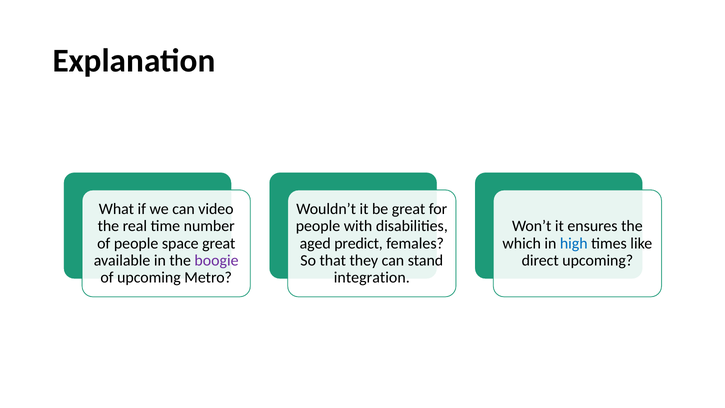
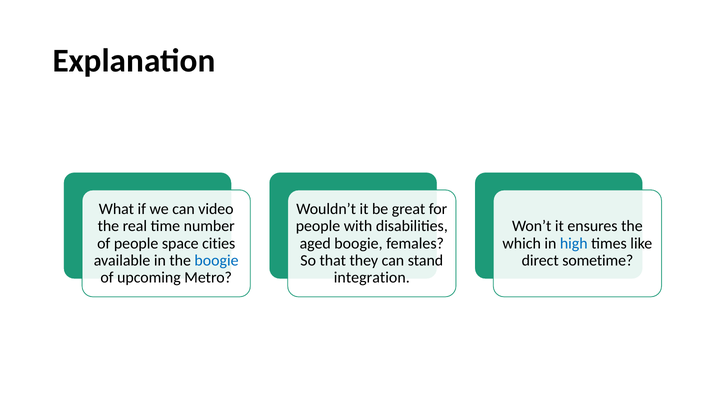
space great: great -> cities
aged predict: predict -> boogie
boogie at (217, 260) colour: purple -> blue
direct upcoming: upcoming -> sometime
